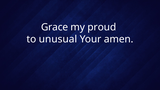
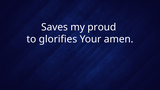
Grace: Grace -> Saves
unusual: unusual -> glorifies
